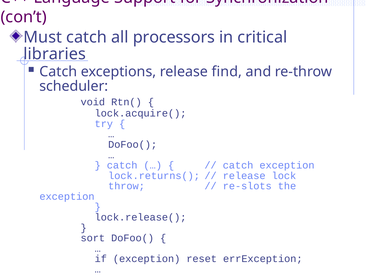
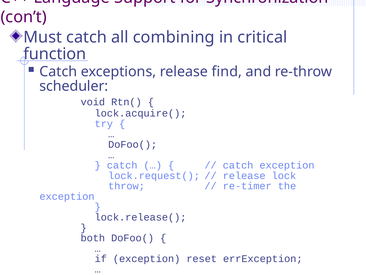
processors: processors -> combining
libraries: libraries -> function
lock.returns(: lock.returns( -> lock.request(
re-slots: re-slots -> re-timer
sort: sort -> both
